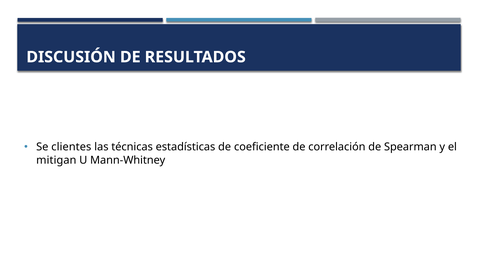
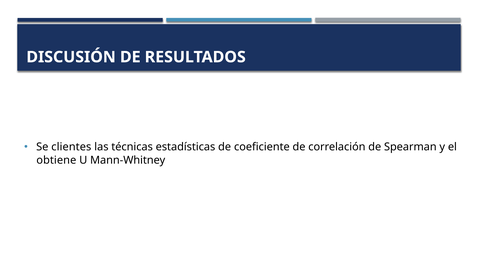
mitigan: mitigan -> obtiene
